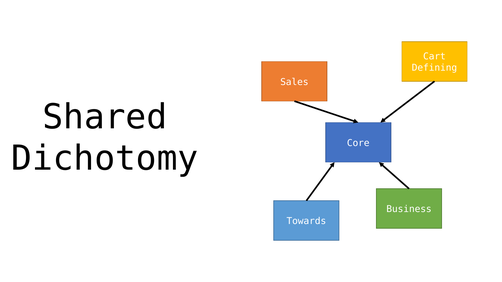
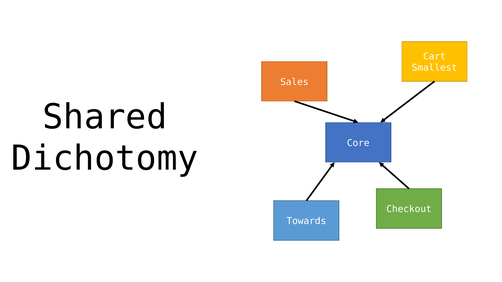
Defining: Defining -> Smallest
Business: Business -> Checkout
